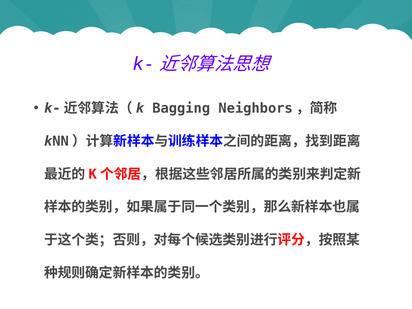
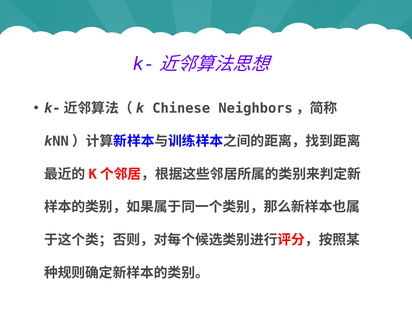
Bagging: Bagging -> Chinese
